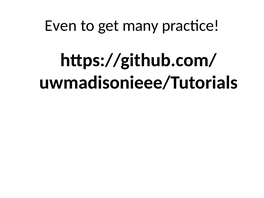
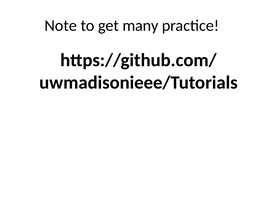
Even: Even -> Note
